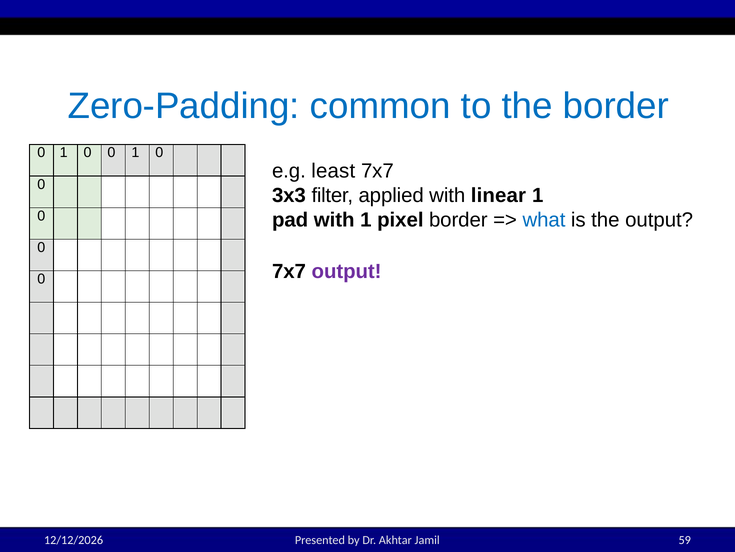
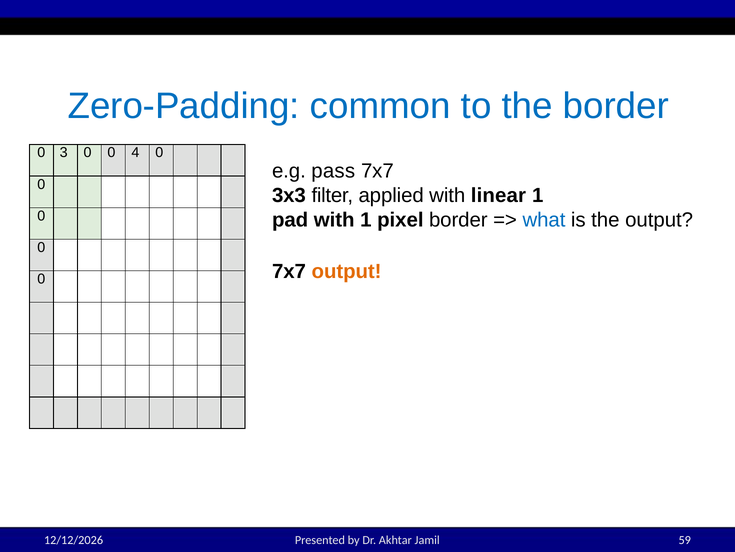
1 at (64, 153): 1 -> 3
0 0 1: 1 -> 4
least: least -> pass
output at (347, 271) colour: purple -> orange
